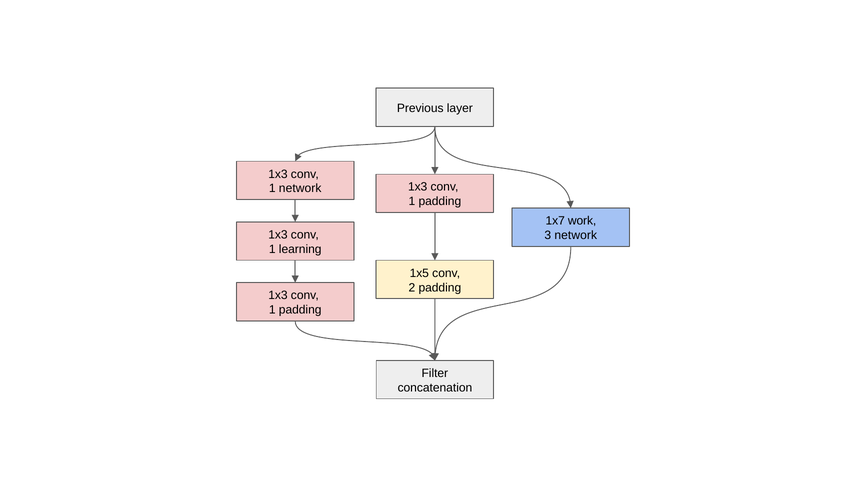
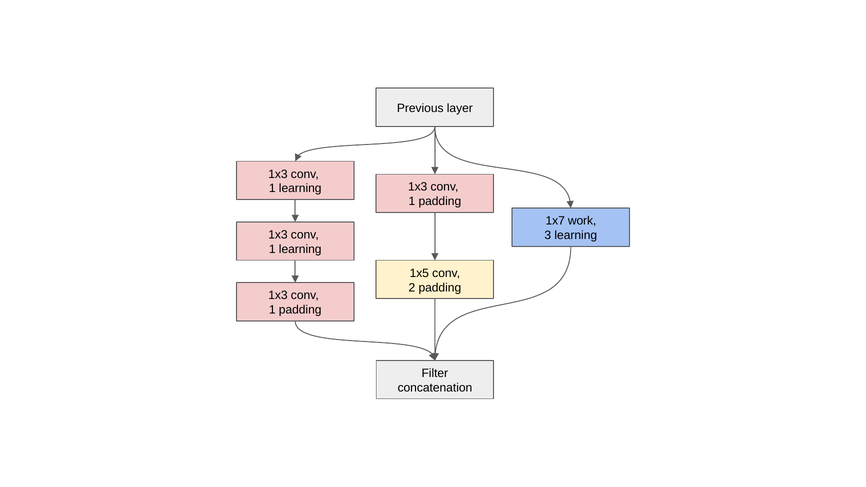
network at (300, 189): network -> learning
3 network: network -> learning
